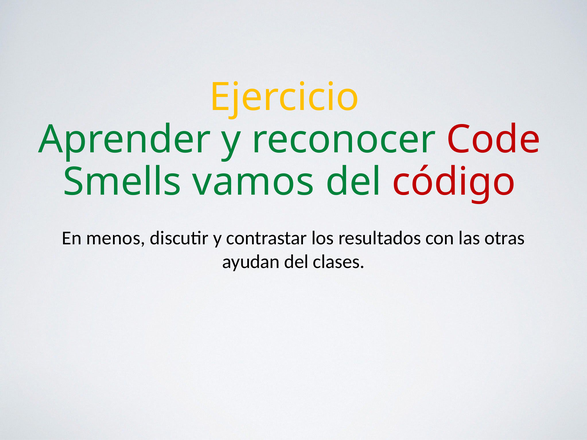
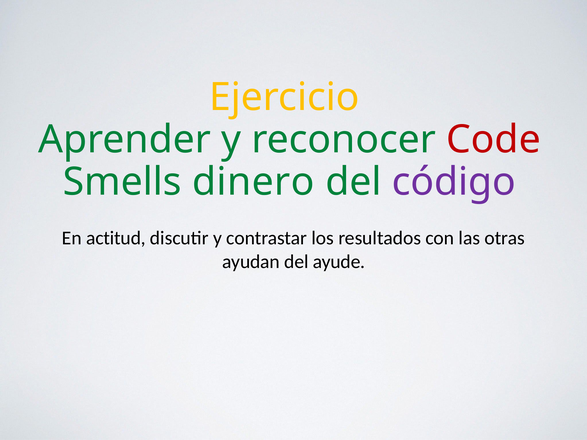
vamos: vamos -> dinero
código colour: red -> purple
menos: menos -> actitud
clases: clases -> ayude
